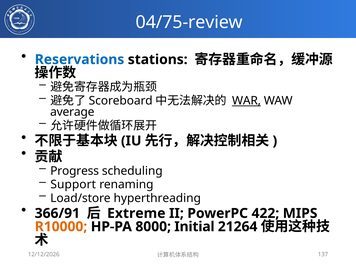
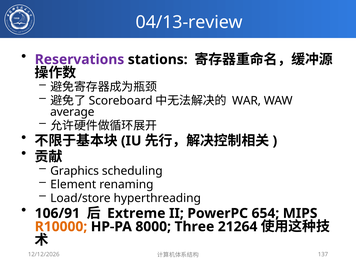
04/75-review: 04/75-review -> 04/13-review
Reservations colour: blue -> purple
WAR underline: present -> none
Progress: Progress -> Graphics
Support: Support -> Element
366/91: 366/91 -> 106/91
422: 422 -> 654
Initial: Initial -> Three
